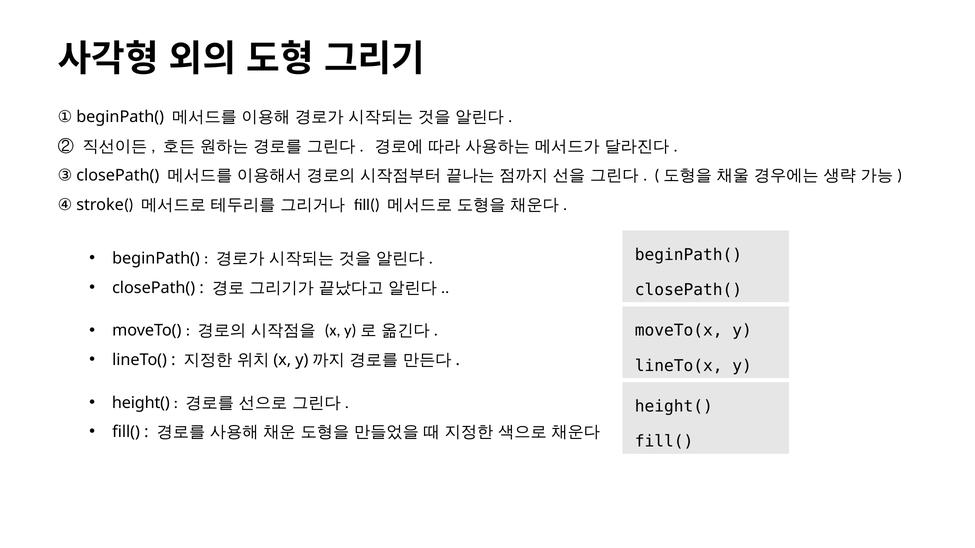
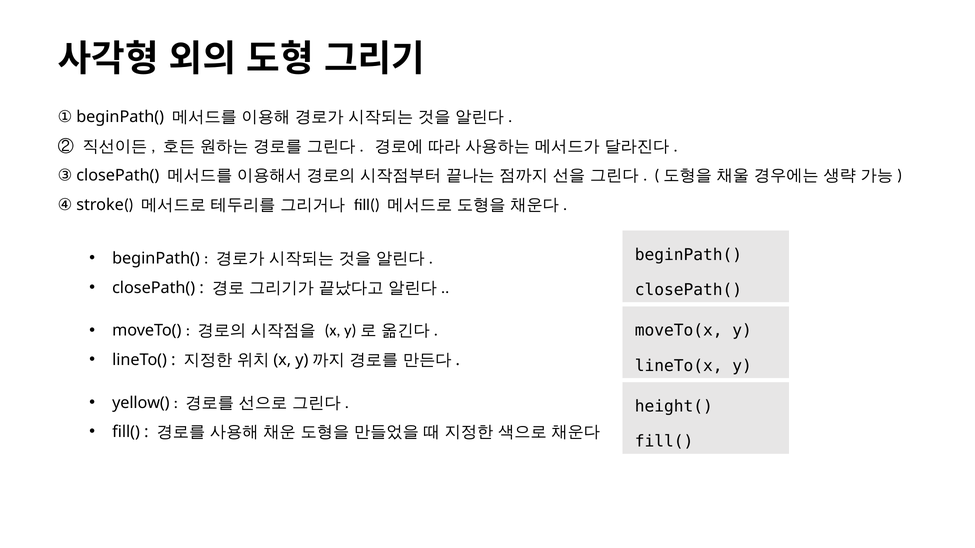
height( at (141, 403): height( -> yellow(
